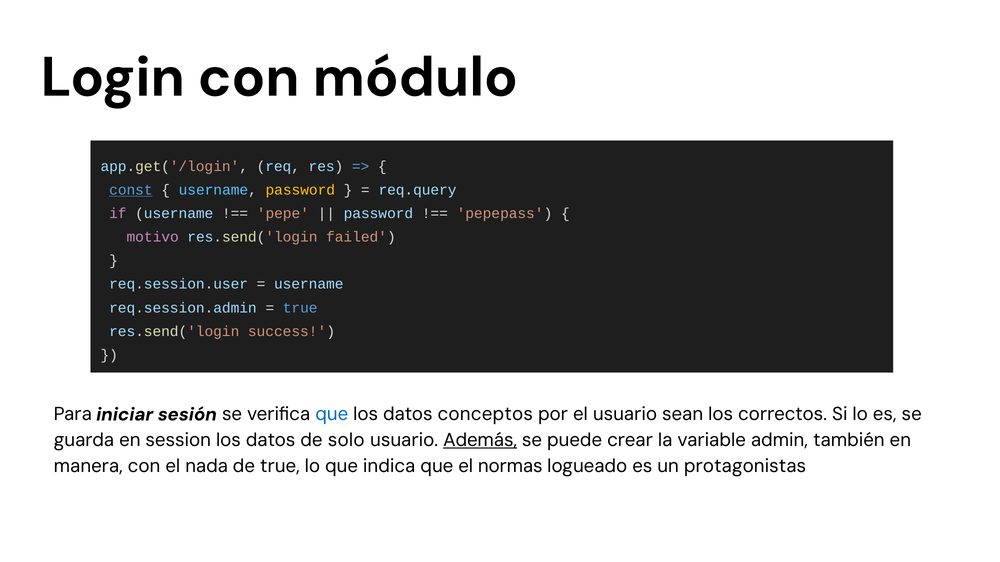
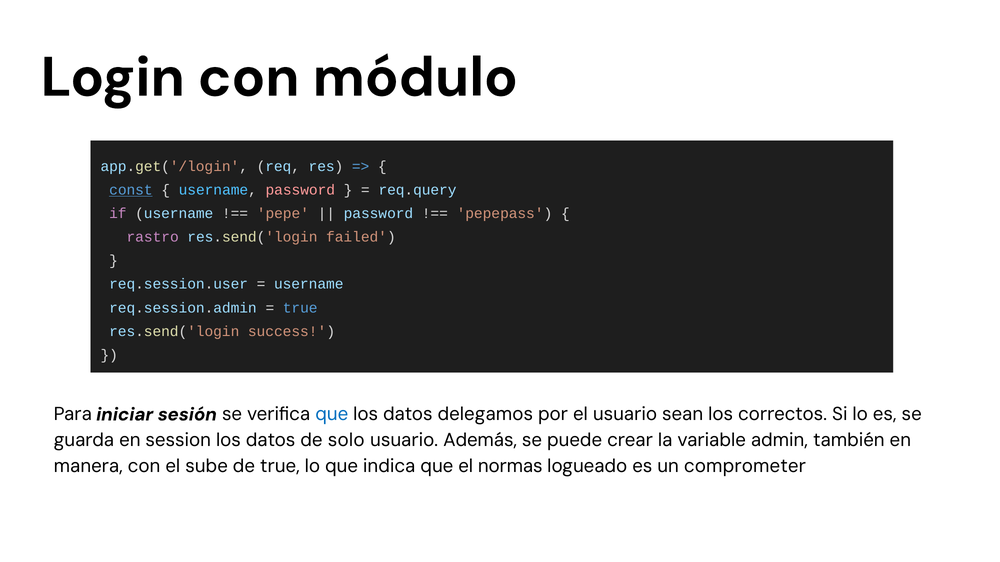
password at (300, 190) colour: yellow -> pink
motivo: motivo -> rastro
conceptos: conceptos -> delegamos
Además underline: present -> none
nada: nada -> sube
protagonistas: protagonistas -> comprometer
